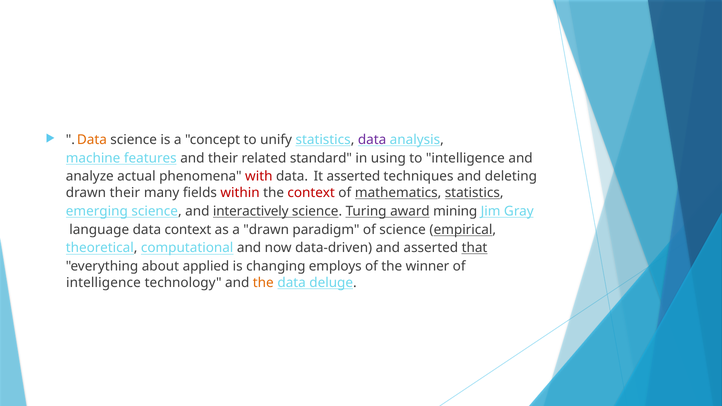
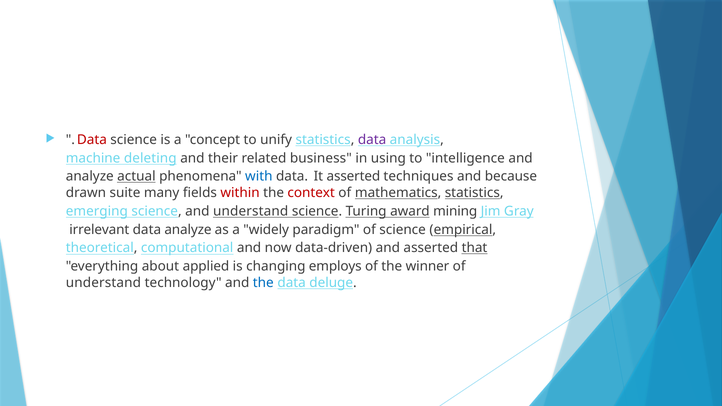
Data at (92, 140) colour: orange -> red
features: features -> deleting
standard: standard -> business
actual underline: none -> present
with colour: red -> blue
deleting: deleting -> because
drawn their: their -> suite
and interactively: interactively -> understand
language: language -> irrelevant
data context: context -> analyze
a drawn: drawn -> widely
intelligence at (103, 283): intelligence -> understand
the at (263, 283) colour: orange -> blue
